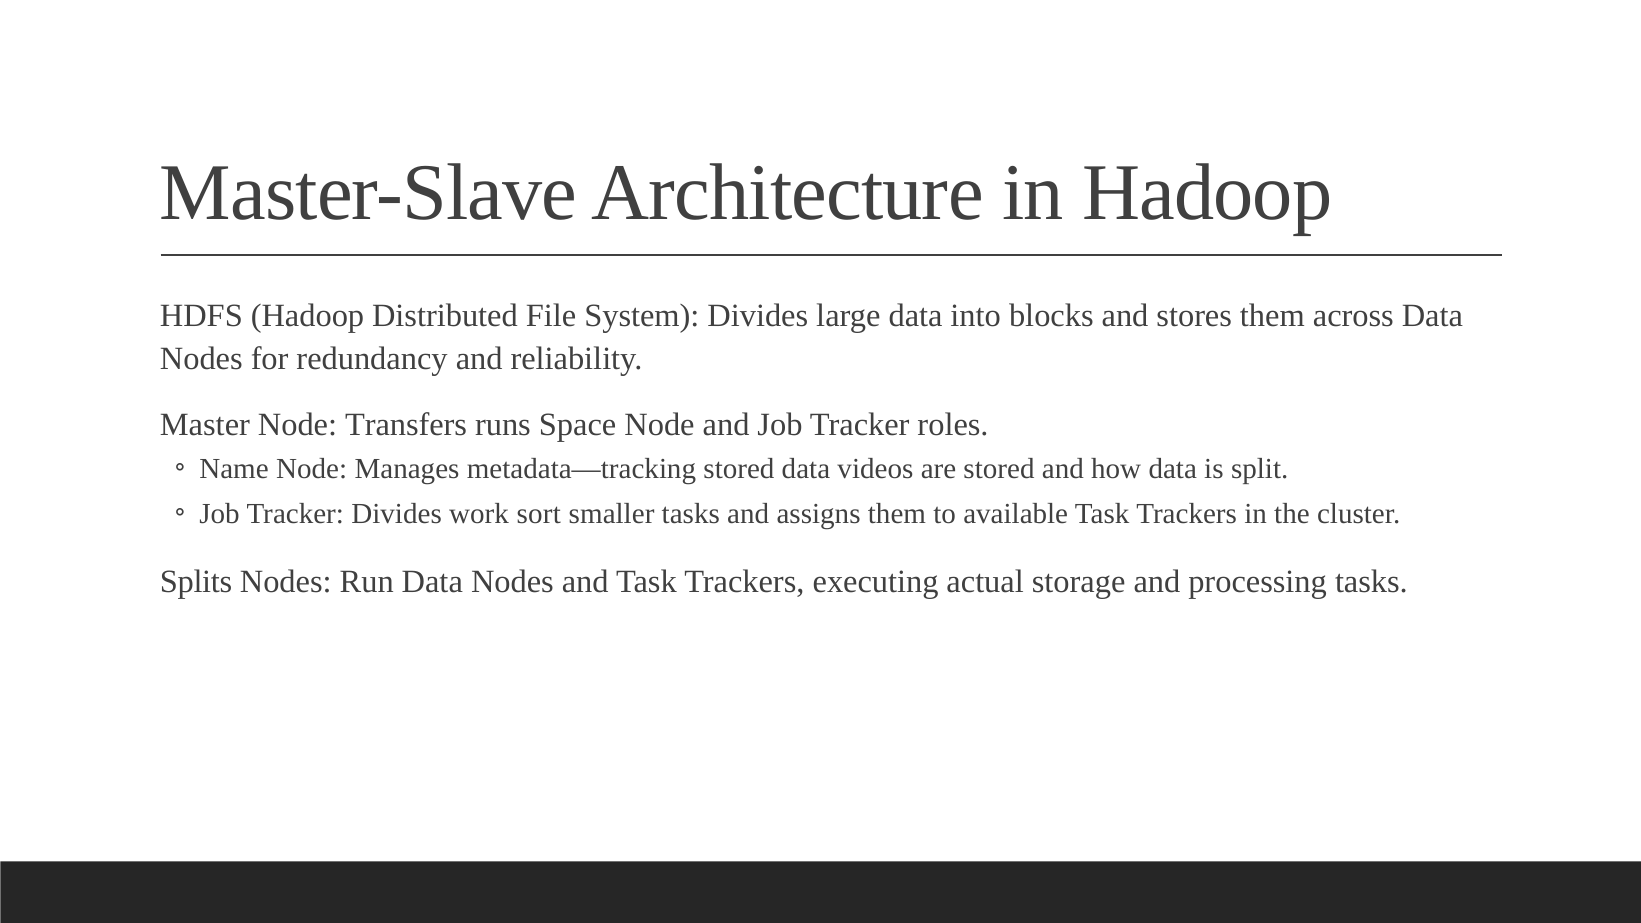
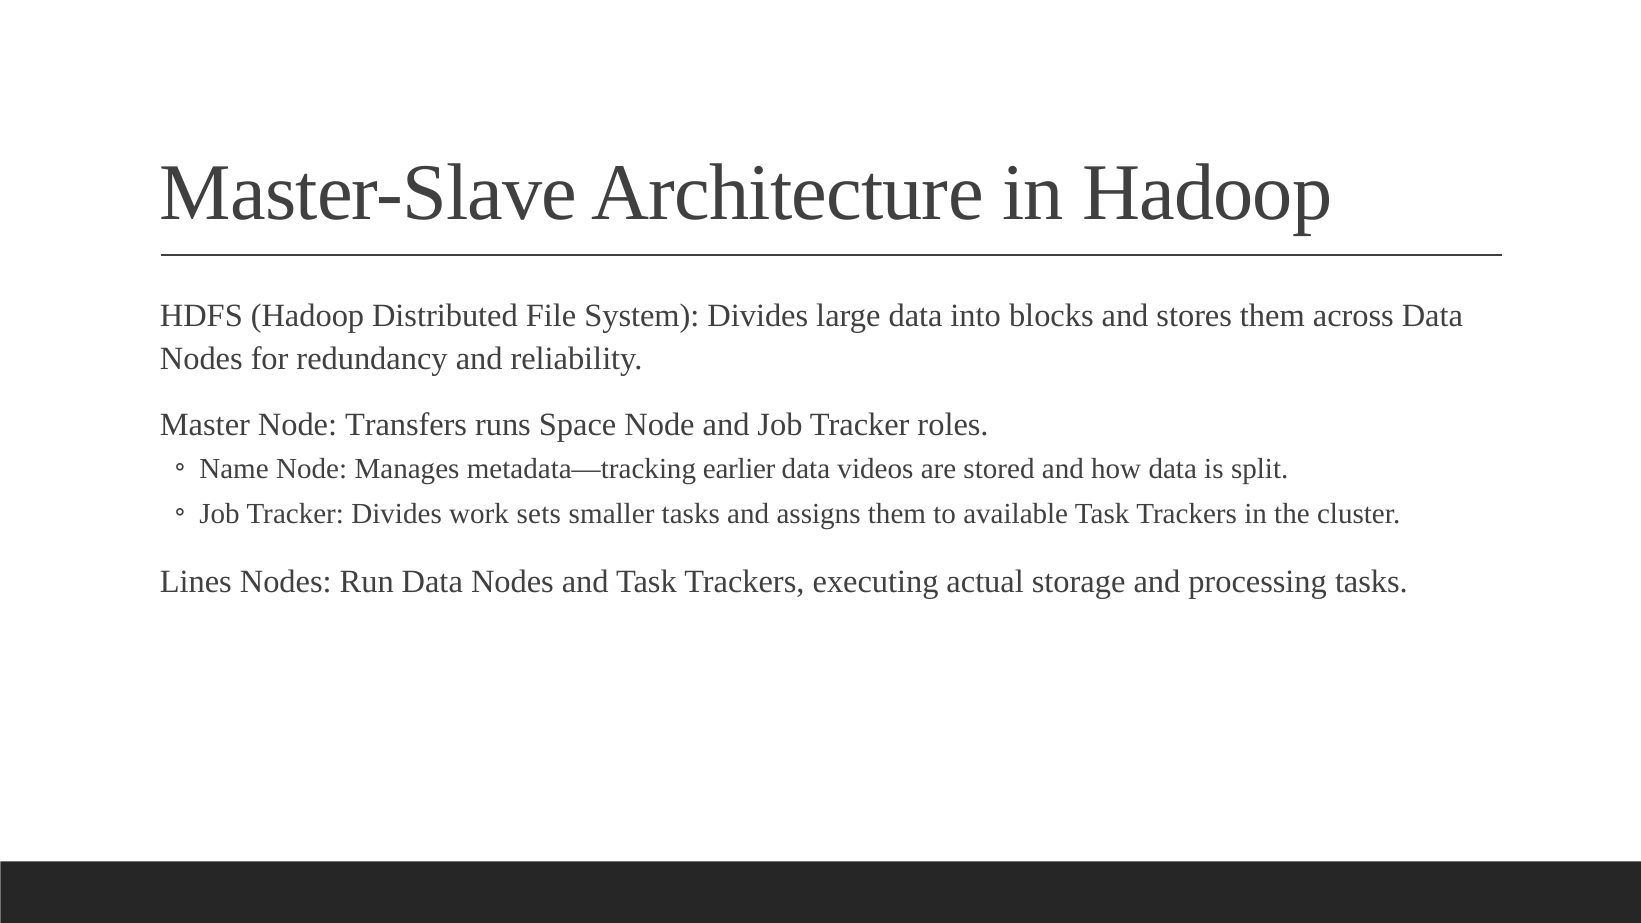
metadata—tracking stored: stored -> earlier
sort: sort -> sets
Splits: Splits -> Lines
